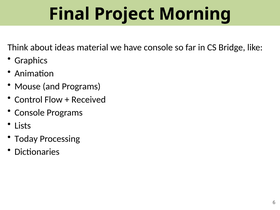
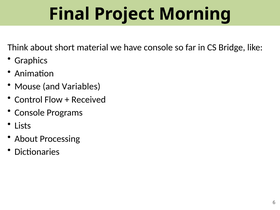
ideas: ideas -> short
and Programs: Programs -> Variables
Today at (26, 139): Today -> About
